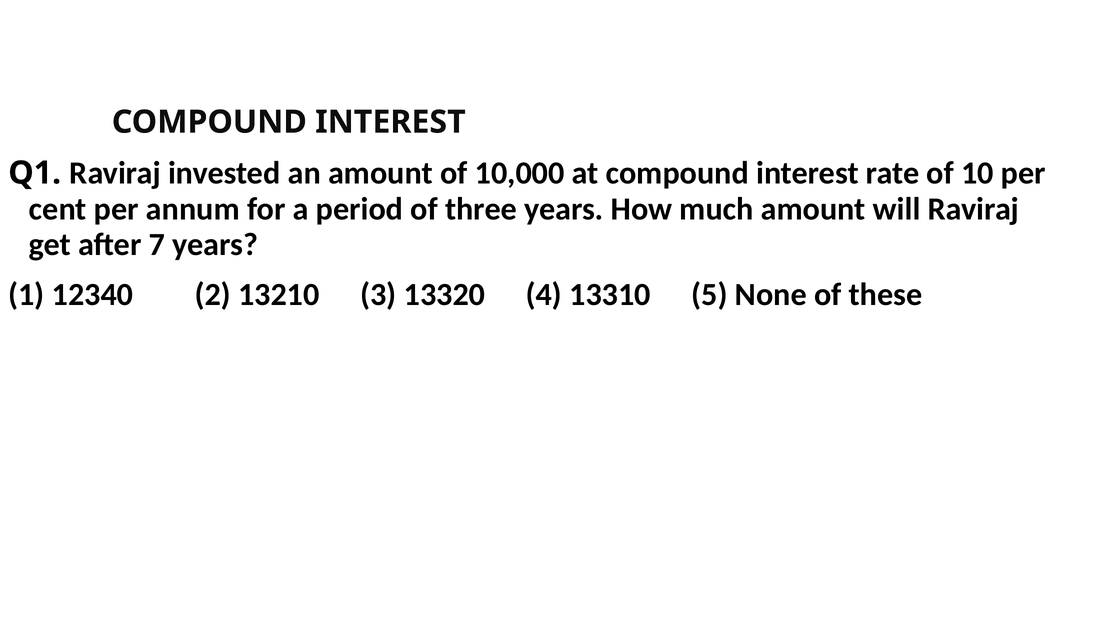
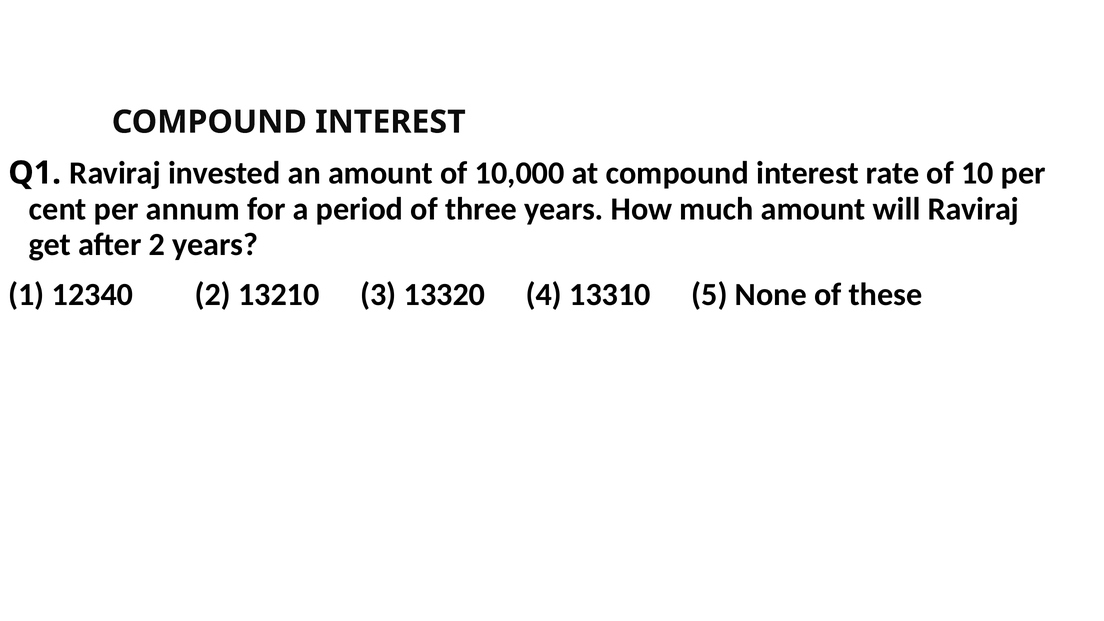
after 7: 7 -> 2
